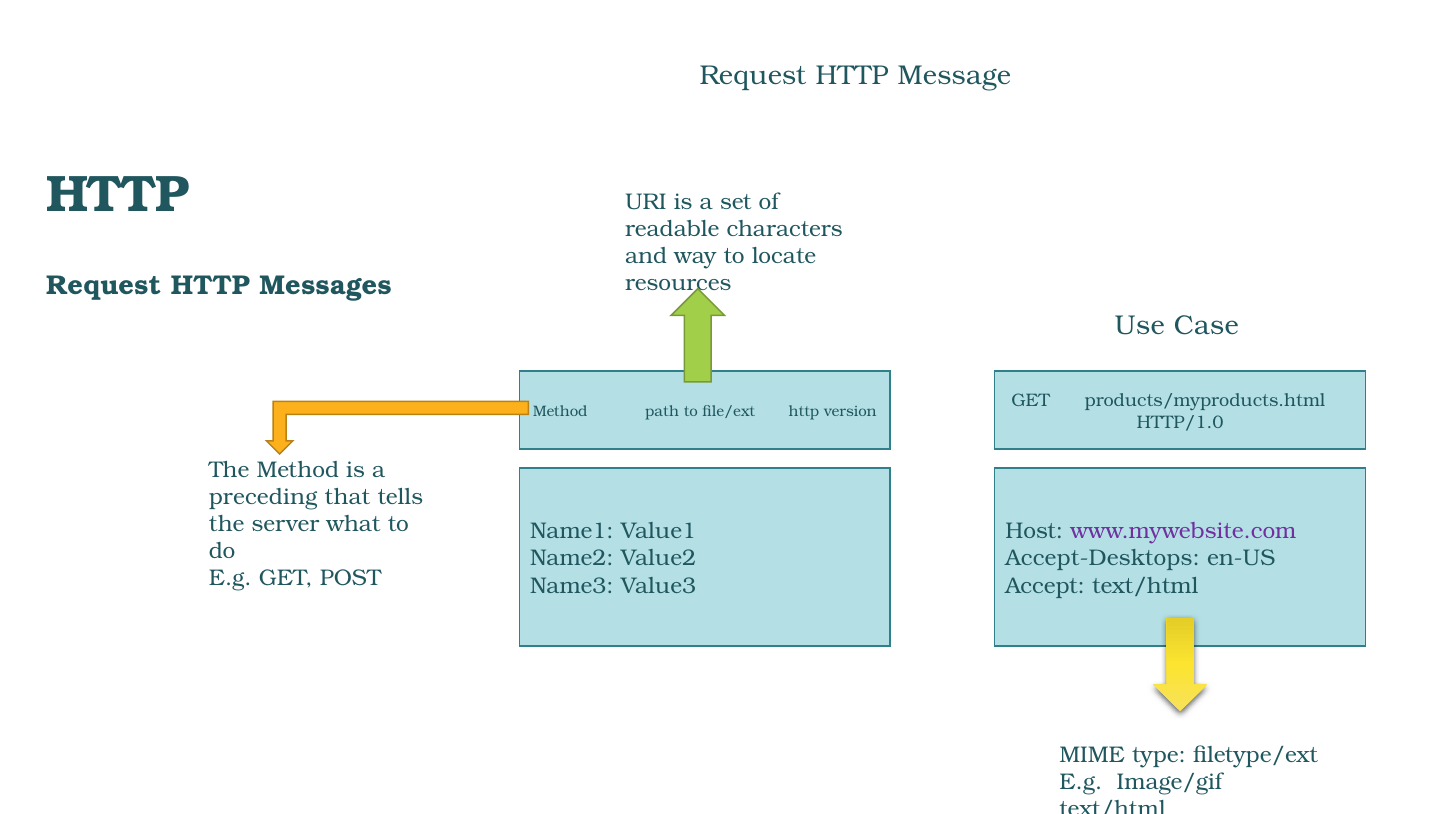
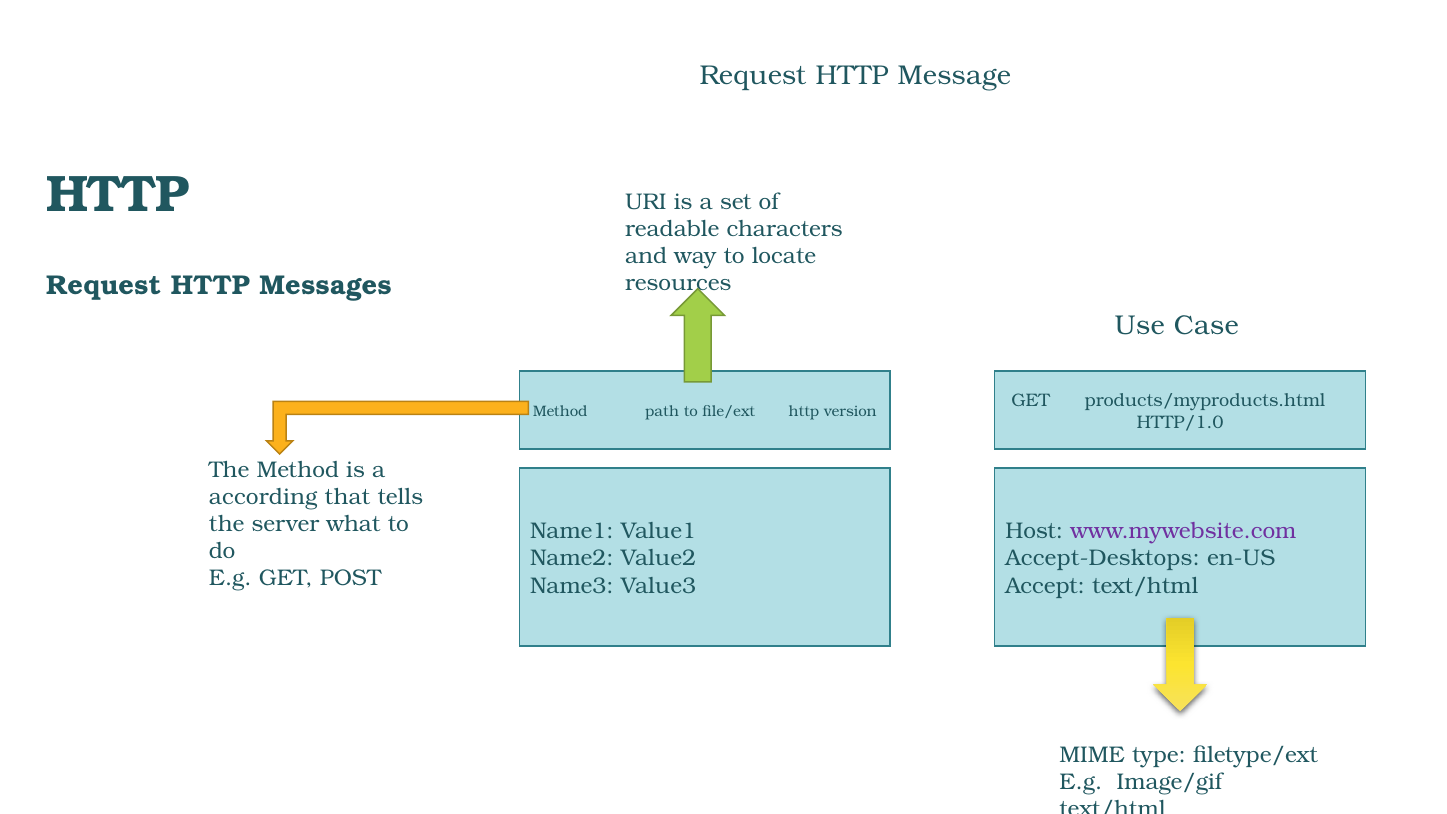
preceding: preceding -> according
